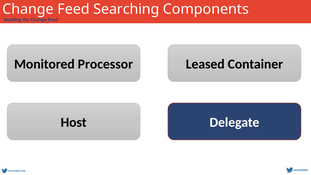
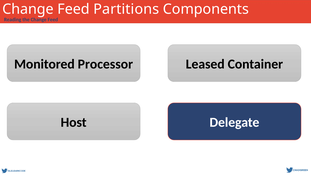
Searching: Searching -> Partitions
